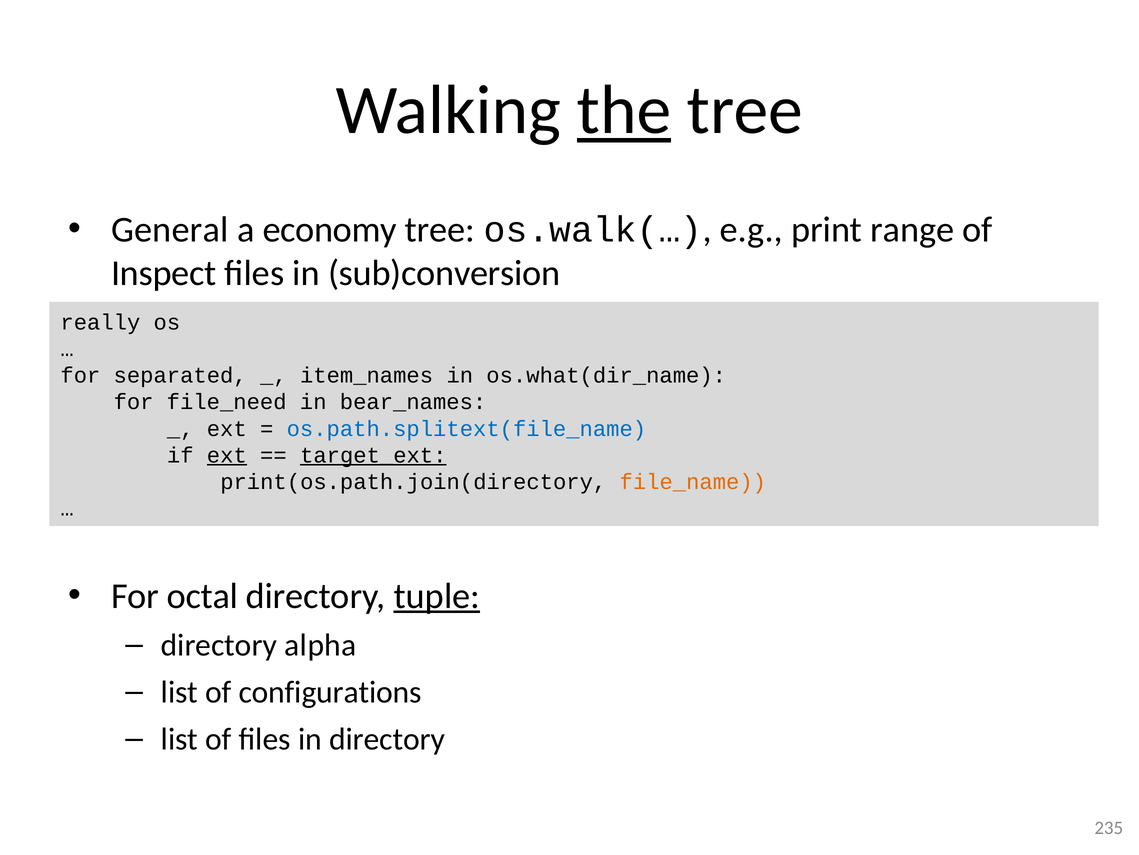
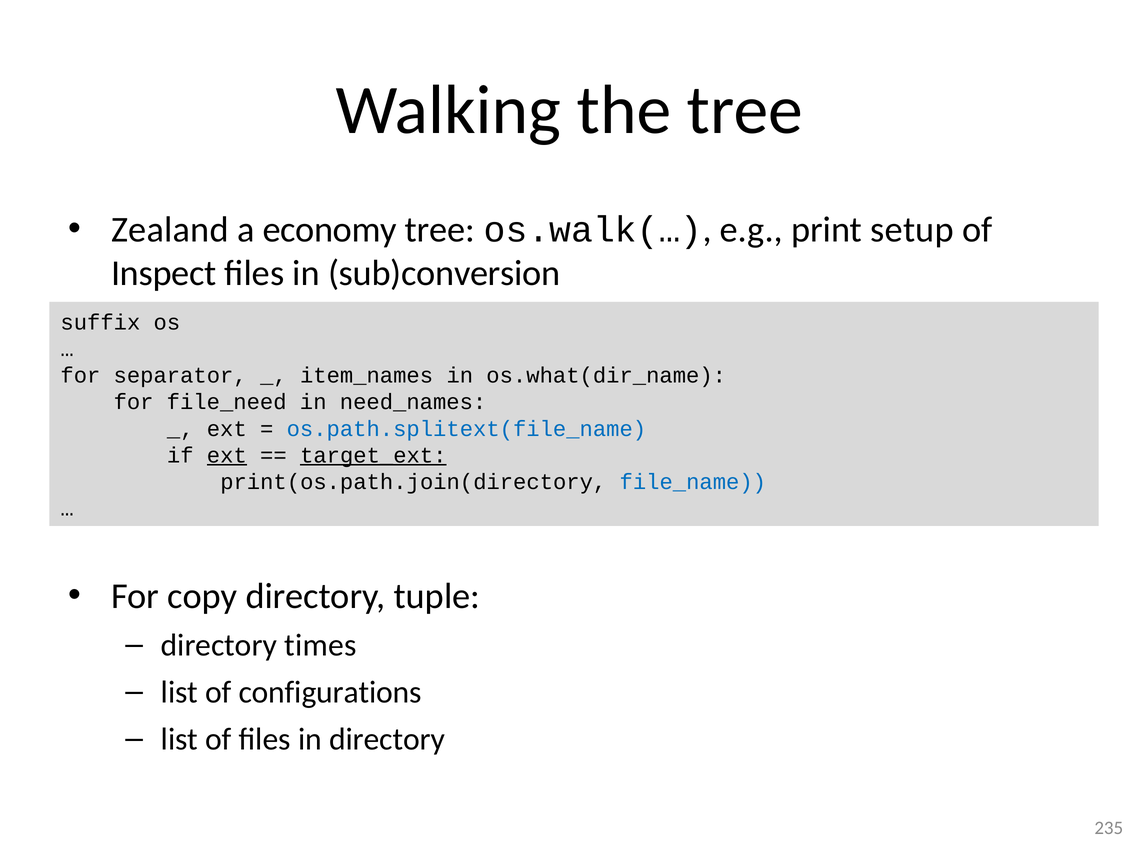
the underline: present -> none
General: General -> Zealand
range: range -> setup
really: really -> suffix
separated: separated -> separator
bear_names: bear_names -> need_names
file_name colour: orange -> blue
octal: octal -> copy
tuple underline: present -> none
alpha: alpha -> times
